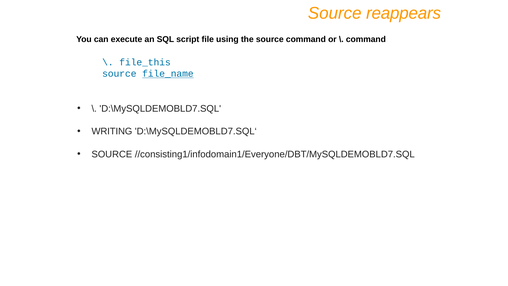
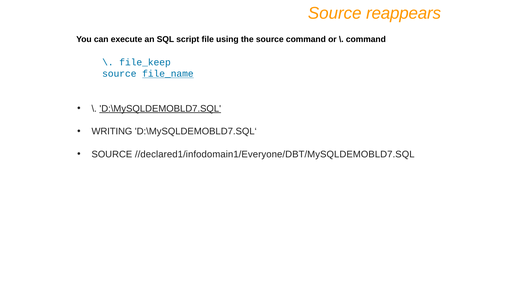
file_this: file_this -> file_keep
D:\MySQLDEMOBLD7.SQL underline: none -> present
//consisting1/infodomain1/Everyone/DBT/MySQLDEMOBLD7.SQL: //consisting1/infodomain1/Everyone/DBT/MySQLDEMOBLD7.SQL -> //declared1/infodomain1/Everyone/DBT/MySQLDEMOBLD7.SQL
